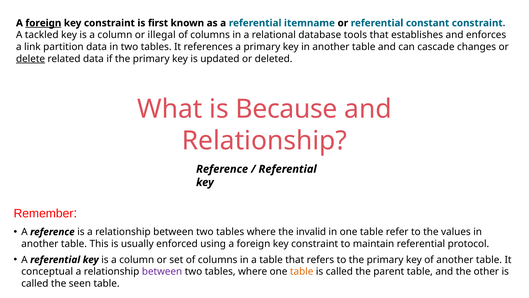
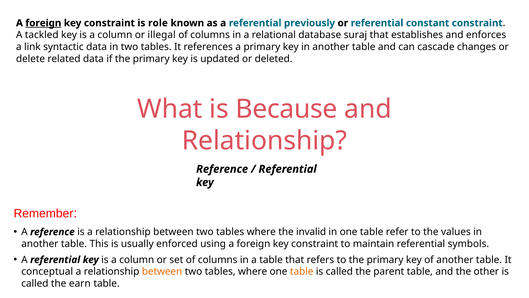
first: first -> role
itemname: itemname -> previously
tools: tools -> suraj
partition: partition -> syntactic
delete underline: present -> none
protocol: protocol -> symbols
between at (162, 271) colour: purple -> orange
seen: seen -> earn
